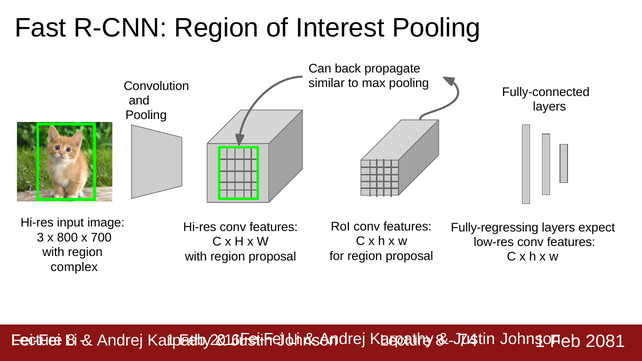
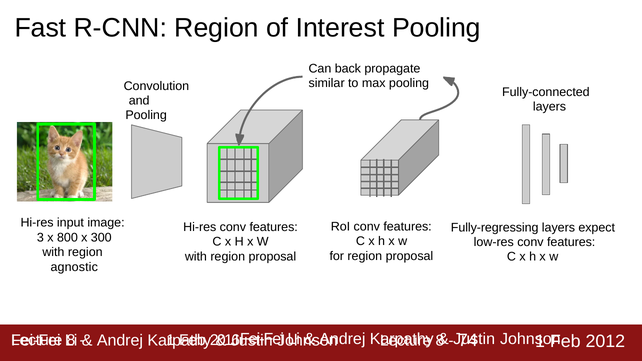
700: 700 -> 300
complex: complex -> agnostic
2081: 2081 -> 2012
